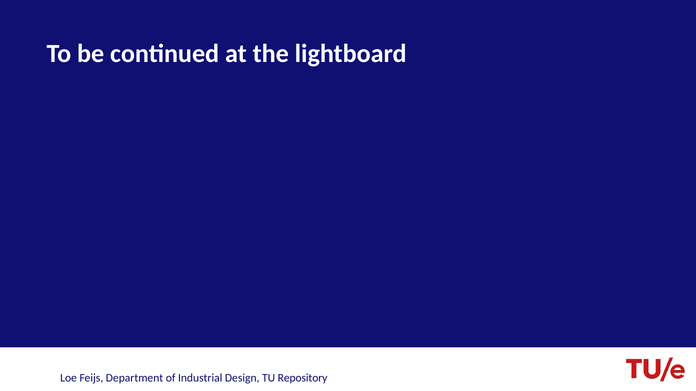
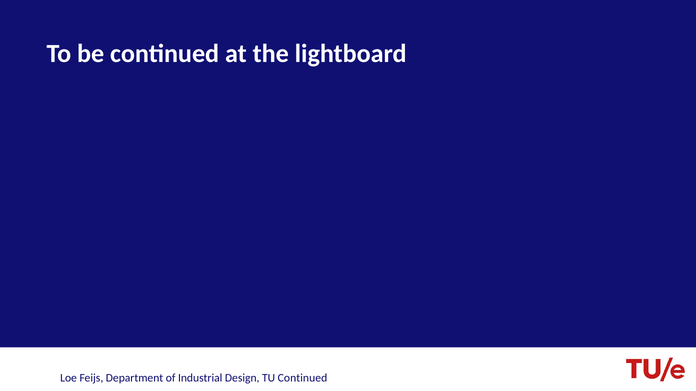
TU Repository: Repository -> Continued
